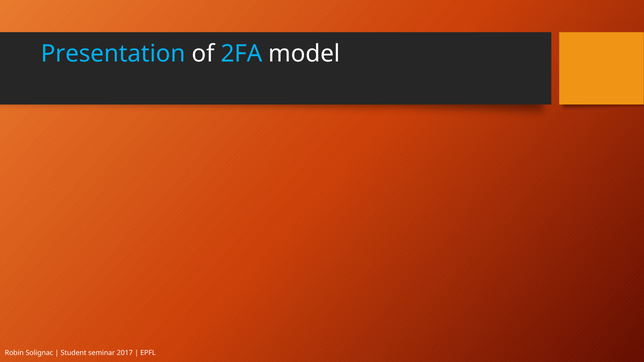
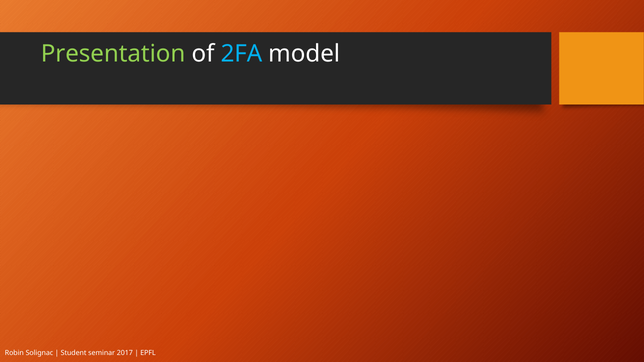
Presentation colour: light blue -> light green
